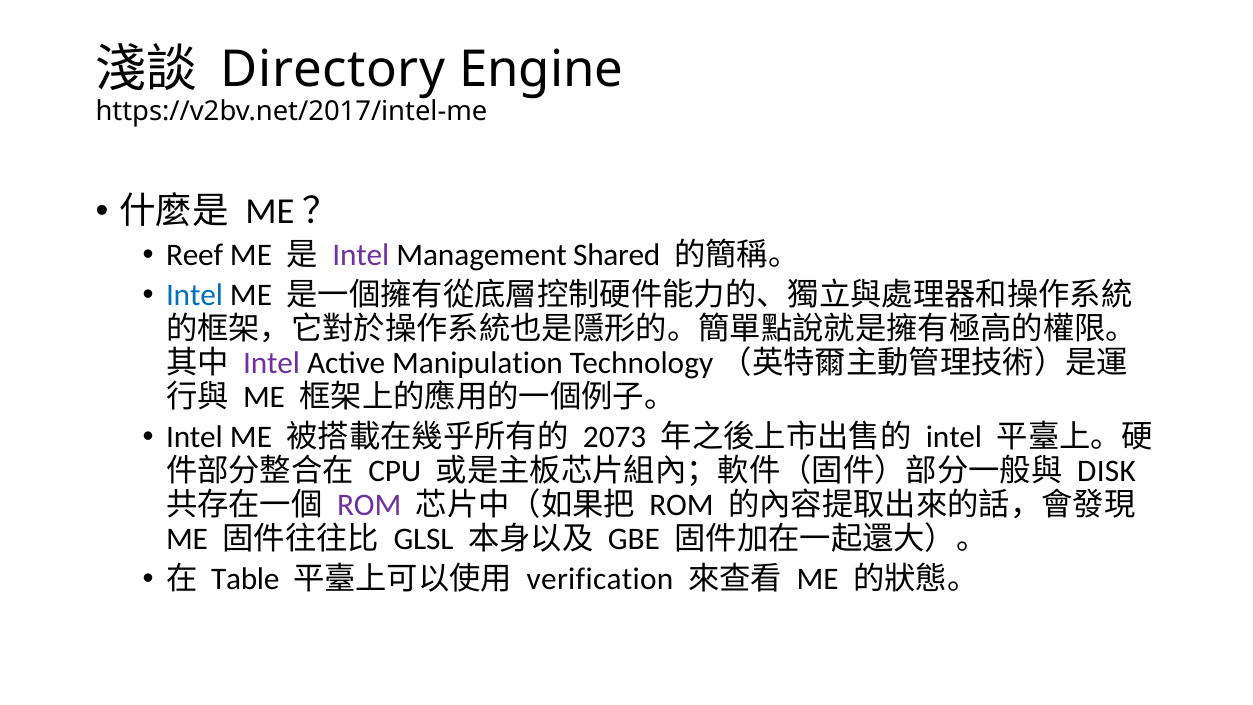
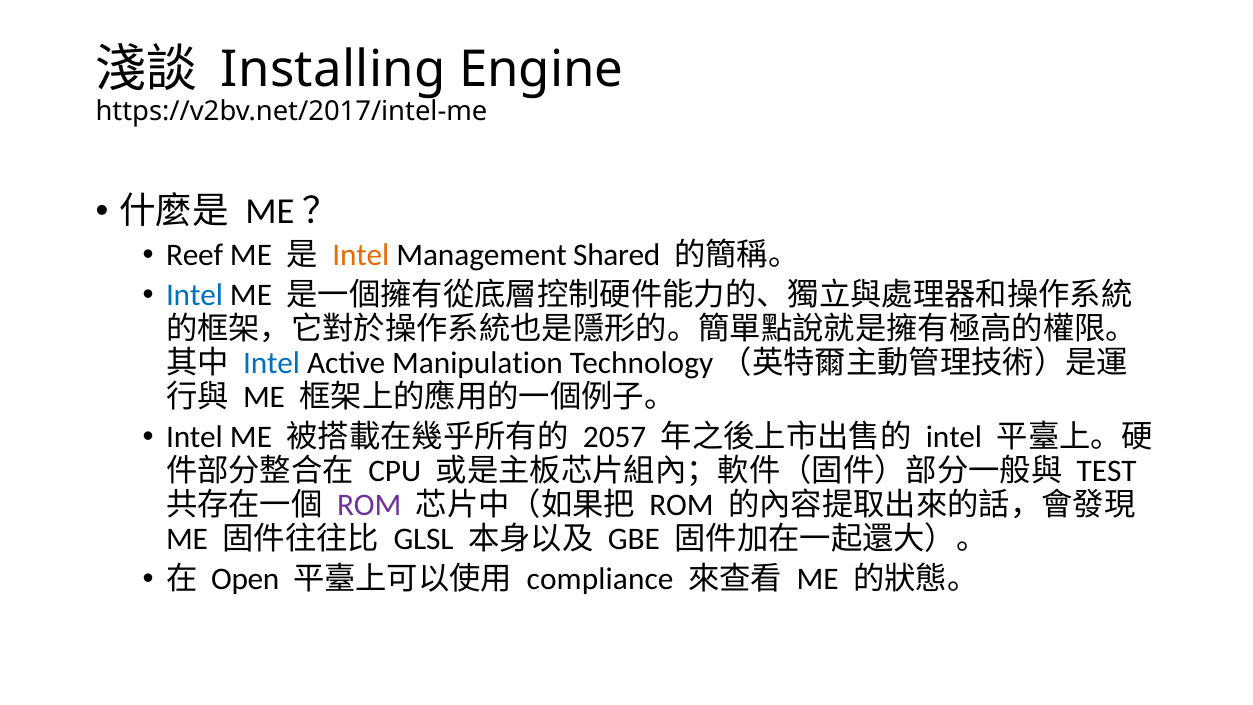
Directory: Directory -> Installing
Intel at (361, 255) colour: purple -> orange
Intel at (272, 363) colour: purple -> blue
2073: 2073 -> 2057
DISK: DISK -> TEST
Table: Table -> Open
verification: verification -> compliance
